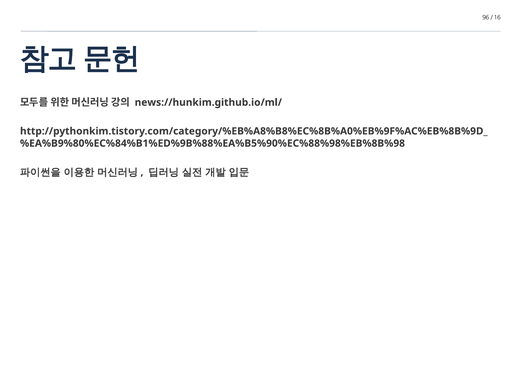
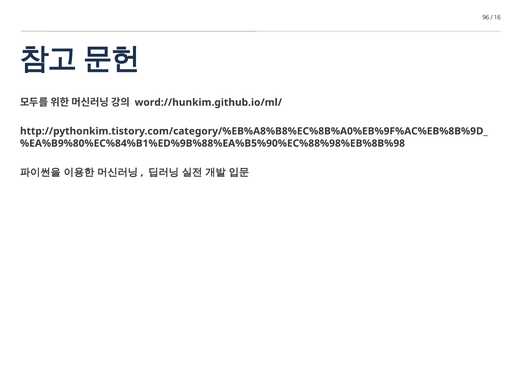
news://hunkim.github.io/ml/: news://hunkim.github.io/ml/ -> word://hunkim.github.io/ml/
